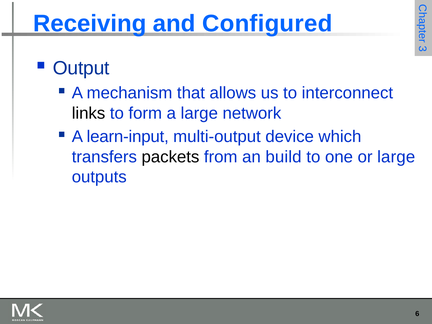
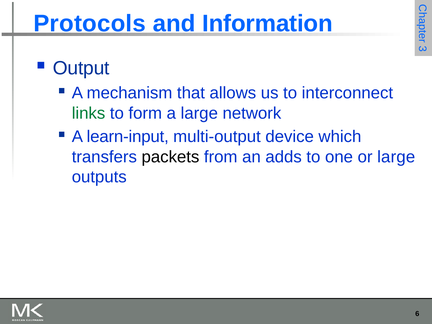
Receiving: Receiving -> Protocols
Configured: Configured -> Information
links colour: black -> green
build: build -> adds
